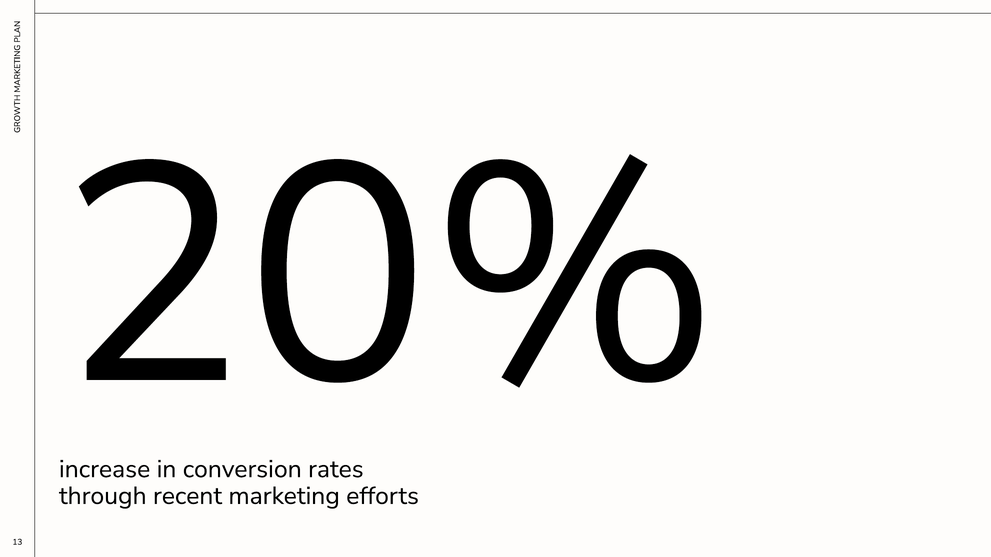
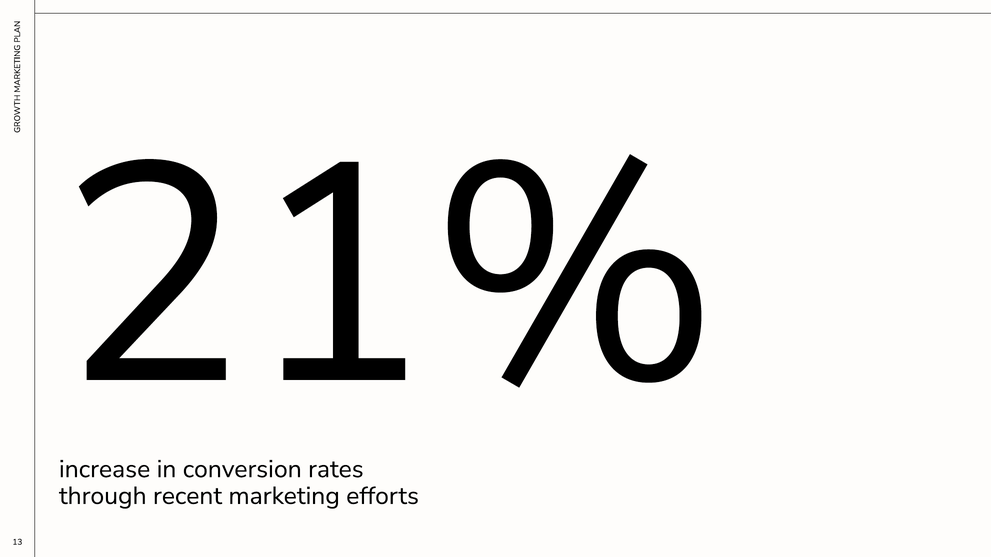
20%: 20% -> 21%
